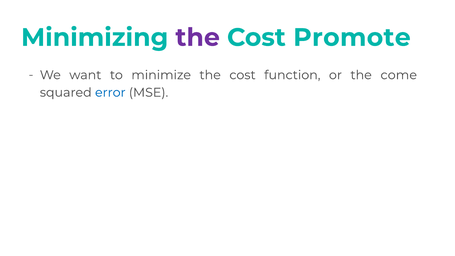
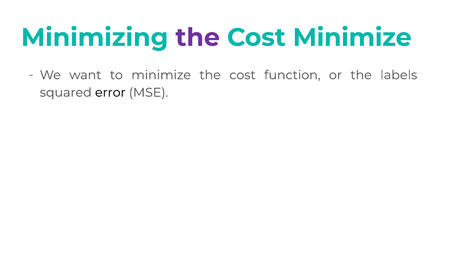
Cost Promote: Promote -> Minimize
come: come -> labels
error colour: blue -> black
